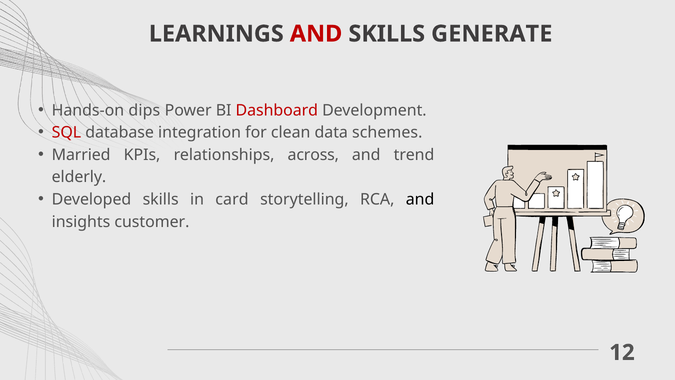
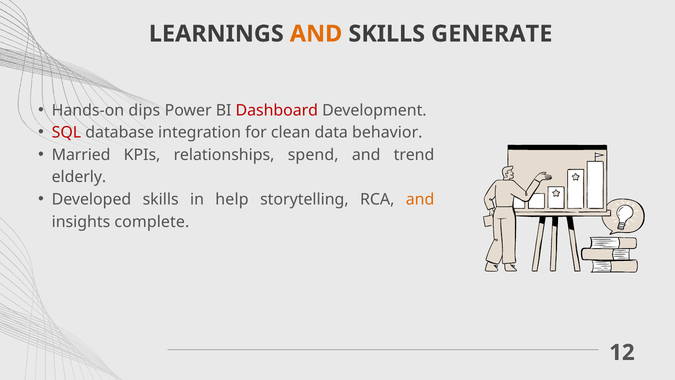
AND at (316, 34) colour: red -> orange
schemes: schemes -> behavior
across: across -> spend
card: card -> help
and at (420, 199) colour: black -> orange
customer: customer -> complete
